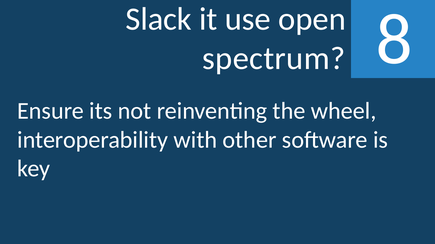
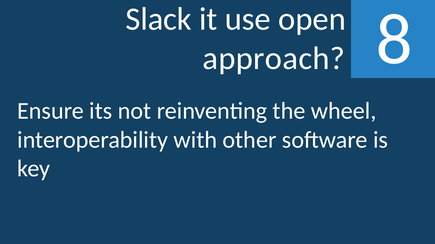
spectrum: spectrum -> approach
